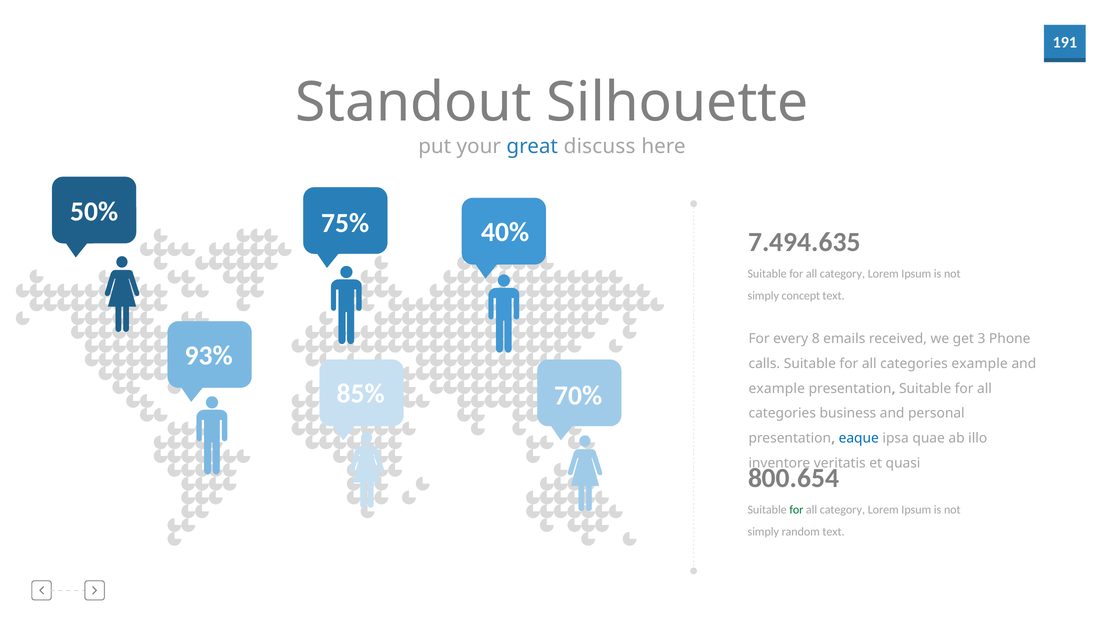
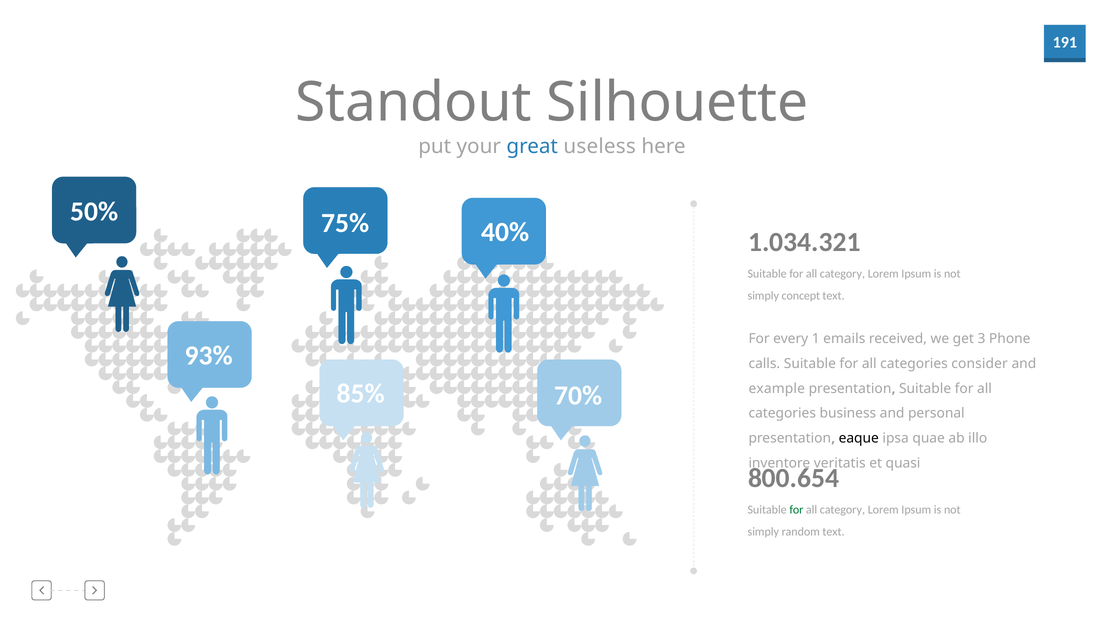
discuss: discuss -> useless
7.494.635: 7.494.635 -> 1.034.321
8: 8 -> 1
categories example: example -> consider
eaque colour: blue -> black
